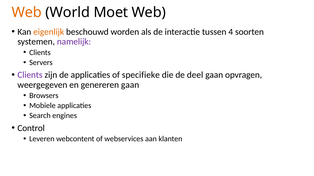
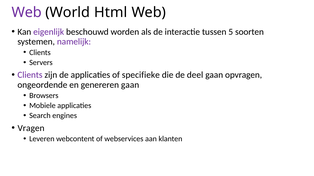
Web at (27, 12) colour: orange -> purple
Moet: Moet -> Html
eigenlijk colour: orange -> purple
4: 4 -> 5
weergegeven: weergegeven -> ongeordende
Control: Control -> Vragen
